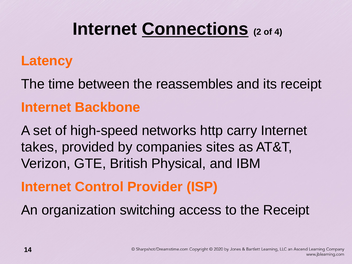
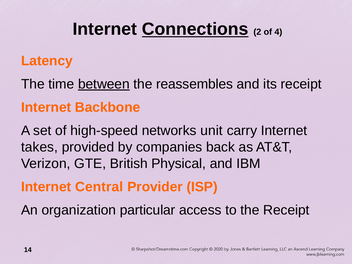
between underline: none -> present
http: http -> unit
sites: sites -> back
Control: Control -> Central
switching: switching -> particular
